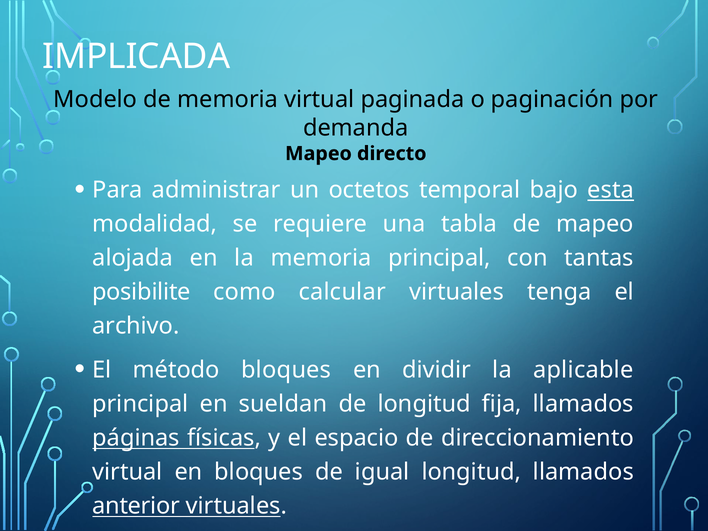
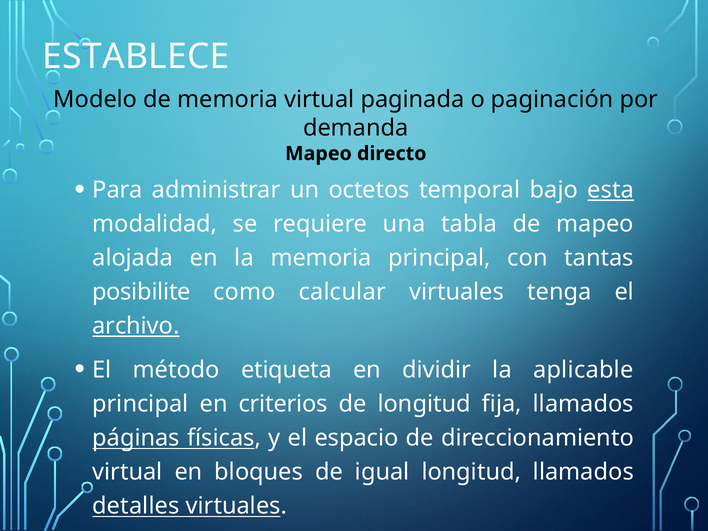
IMPLICADA: IMPLICADA -> ESTABLECE
archivo underline: none -> present
método bloques: bloques -> etiqueta
sueldan: sueldan -> criterios
anterior: anterior -> detalles
